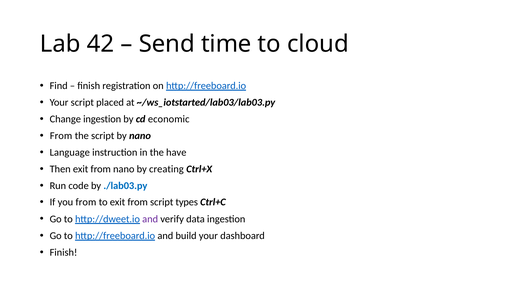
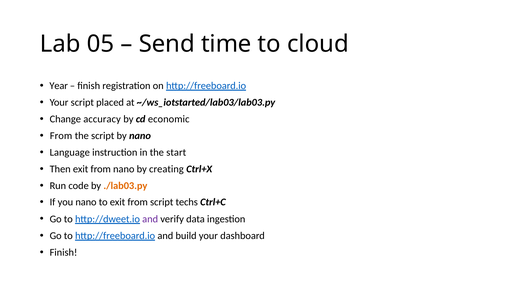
42: 42 -> 05
Find: Find -> Year
Change ingestion: ingestion -> accuracy
have: have -> start
./lab03.py colour: blue -> orange
you from: from -> nano
types: types -> techs
